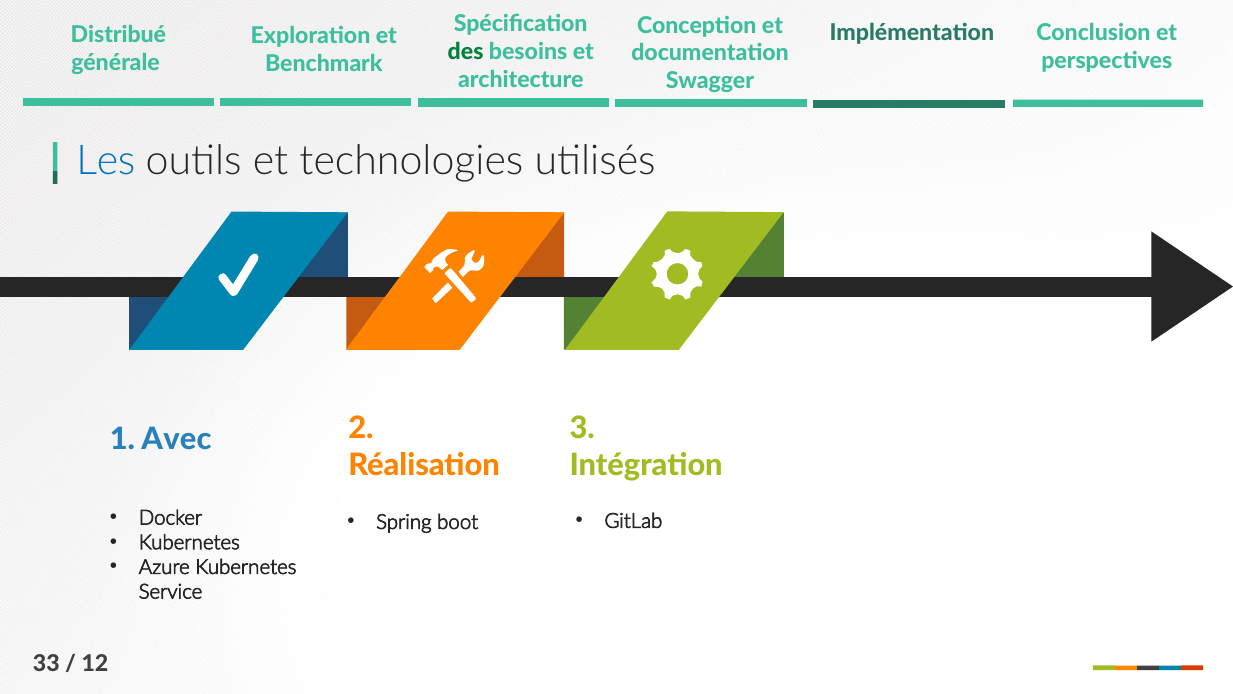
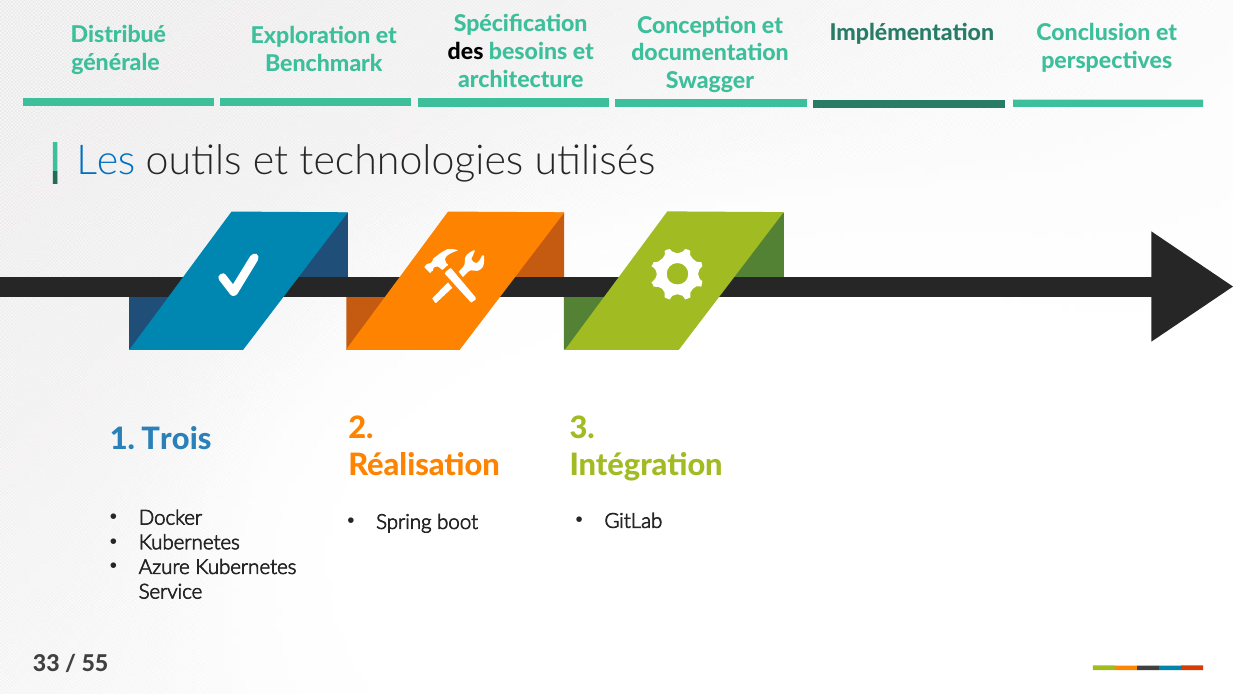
des colour: green -> black
Avec: Avec -> Trois
12: 12 -> 55
